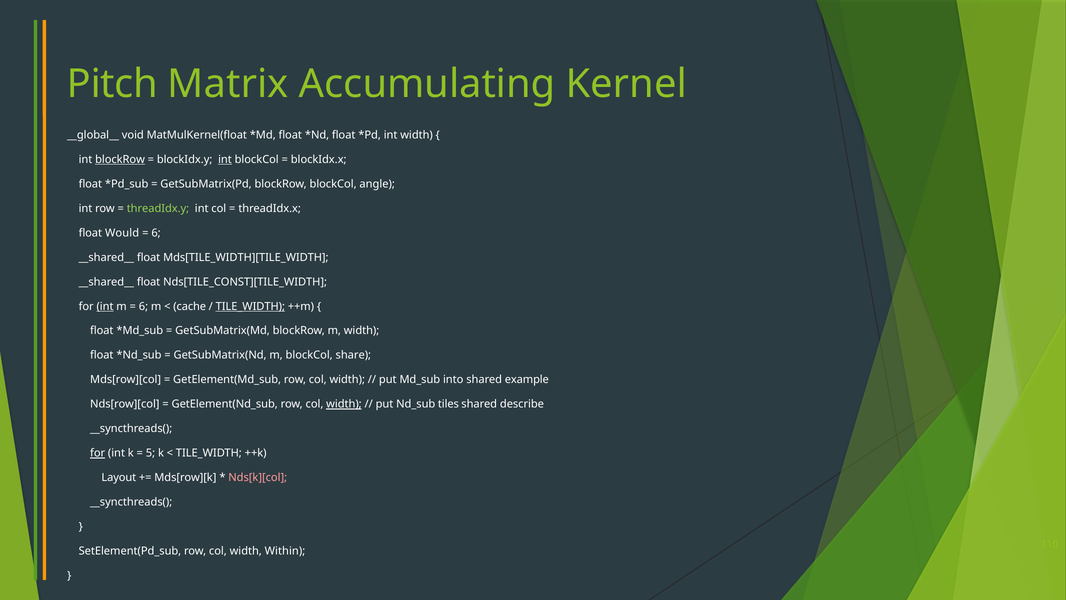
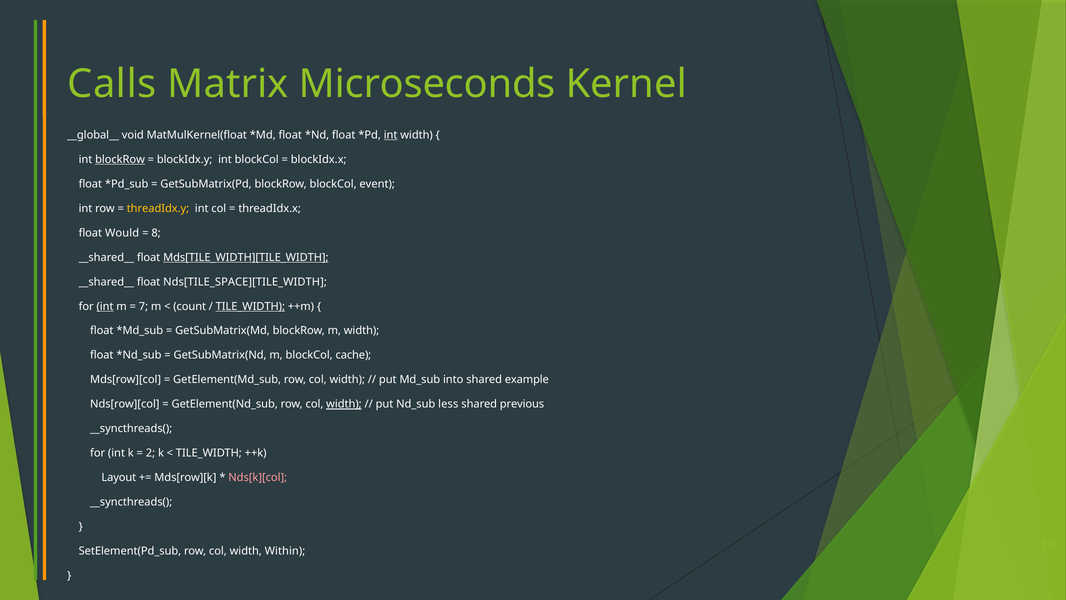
Pitch: Pitch -> Calls
Accumulating: Accumulating -> Microseconds
int at (391, 135) underline: none -> present
int at (225, 159) underline: present -> none
angle: angle -> event
threadIdx.y colour: light green -> yellow
6 at (156, 233): 6 -> 8
Mds[TILE_WIDTH][TILE_WIDTH underline: none -> present
Nds[TILE_CONST][TILE_WIDTH: Nds[TILE_CONST][TILE_WIDTH -> Nds[TILE_SPACE][TILE_WIDTH
6 at (143, 306): 6 -> 7
cache: cache -> count
share: share -> cache
tiles: tiles -> less
describe: describe -> previous
for at (98, 453) underline: present -> none
5: 5 -> 2
